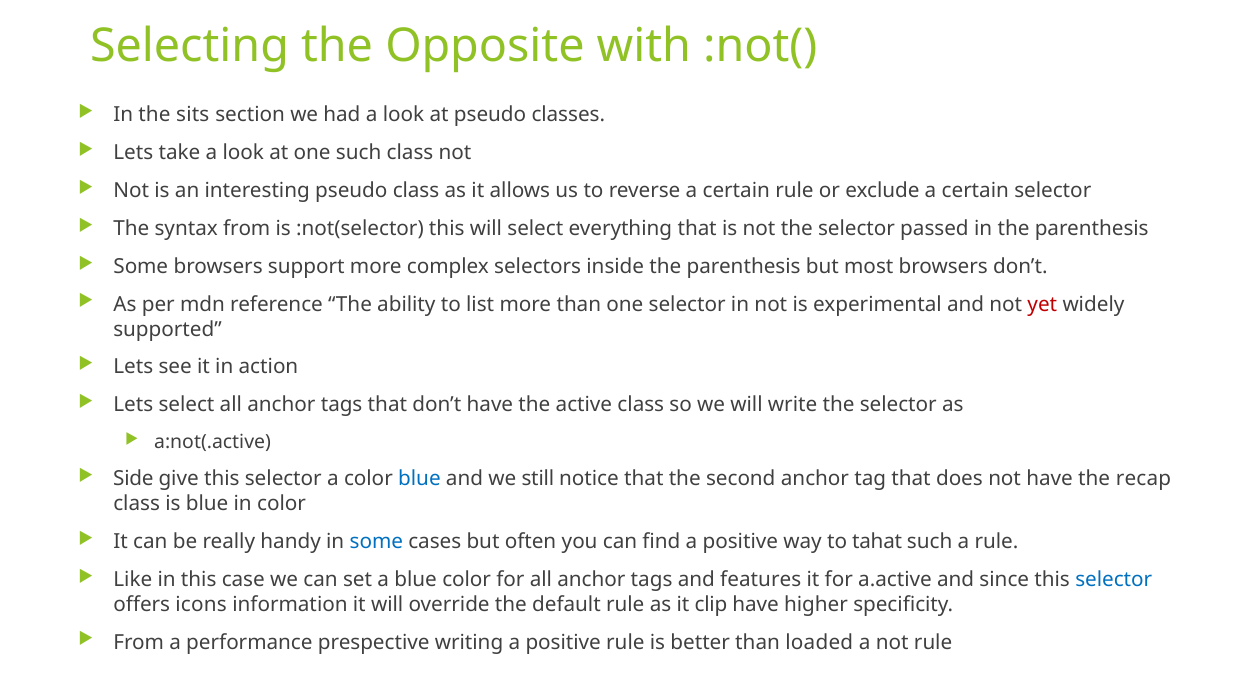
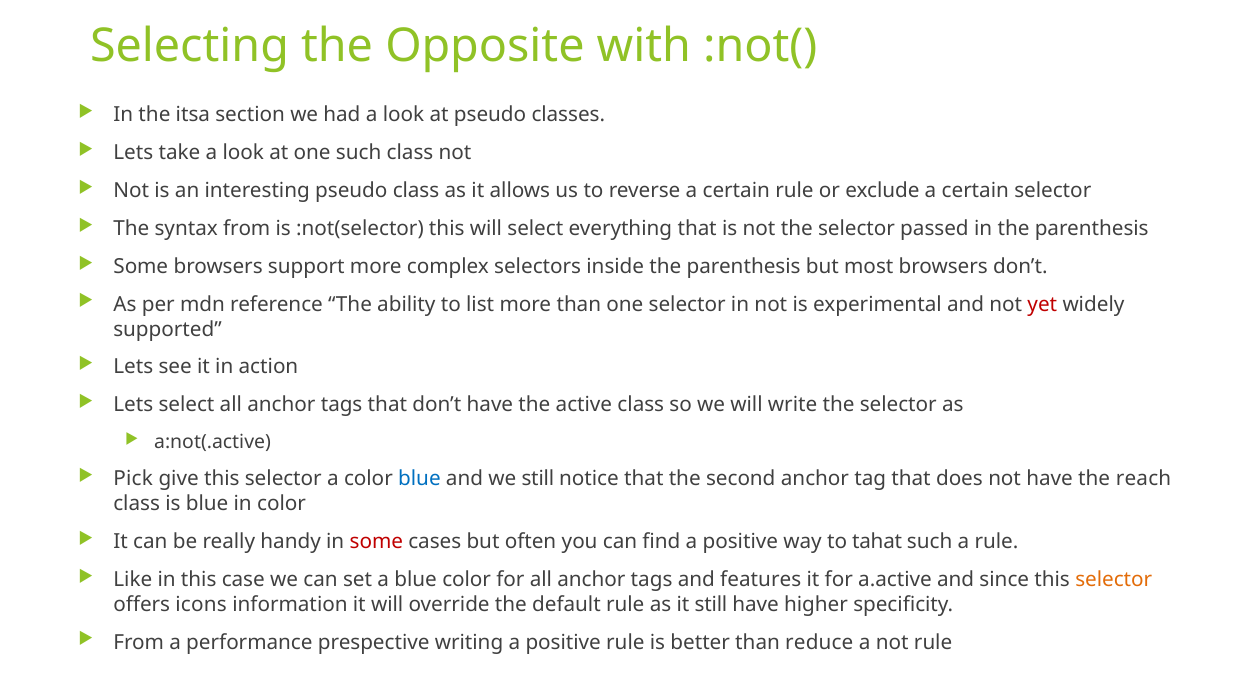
sits: sits -> itsa
Side: Side -> Pick
recap: recap -> reach
some at (376, 542) colour: blue -> red
selector at (1114, 579) colour: blue -> orange
it clip: clip -> still
loaded: loaded -> reduce
